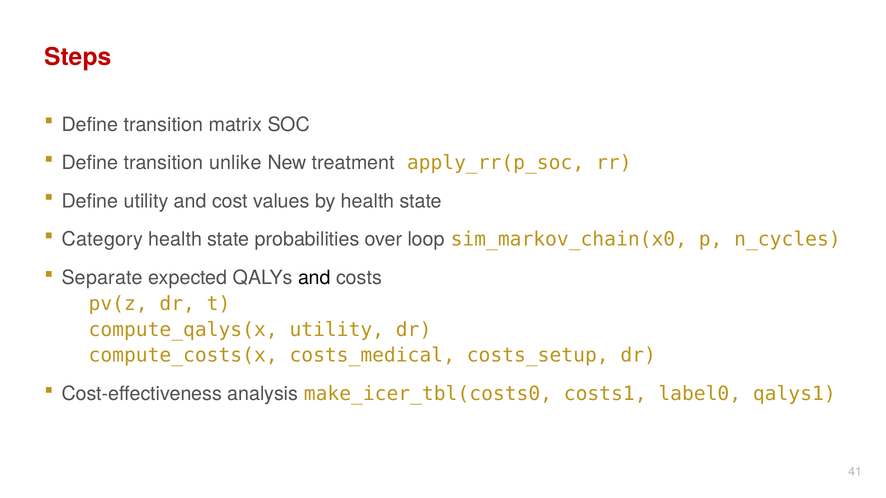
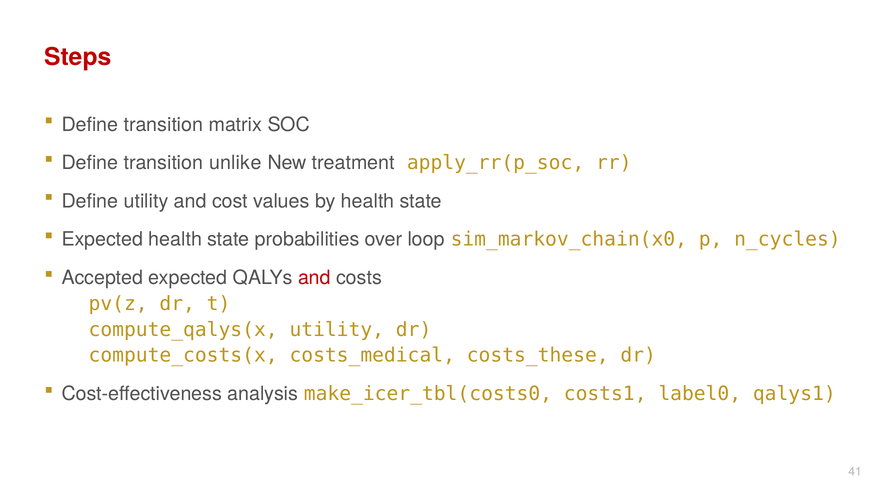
Category at (102, 240): Category -> Expected
Separate: Separate -> Accepted
and at (314, 278) colour: black -> red
costs_setup: costs_setup -> costs_these
